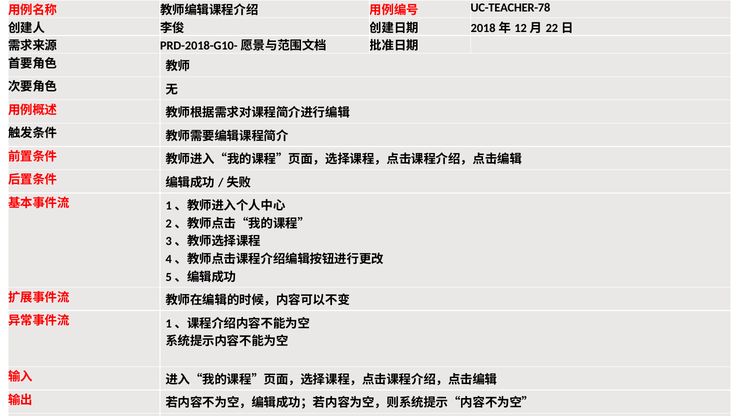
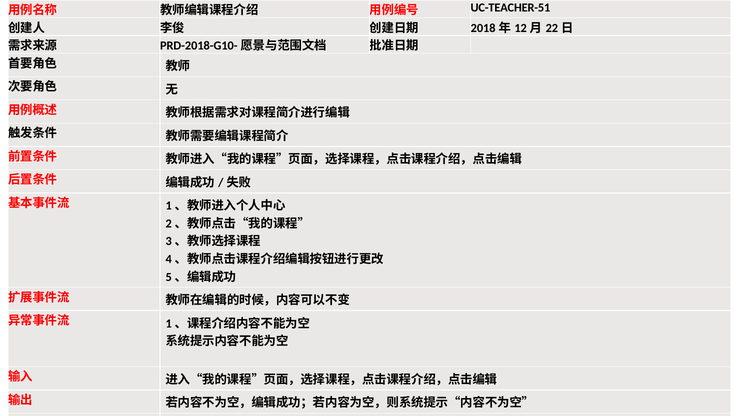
UC-TEACHER-78: UC-TEACHER-78 -> UC-TEACHER-51
